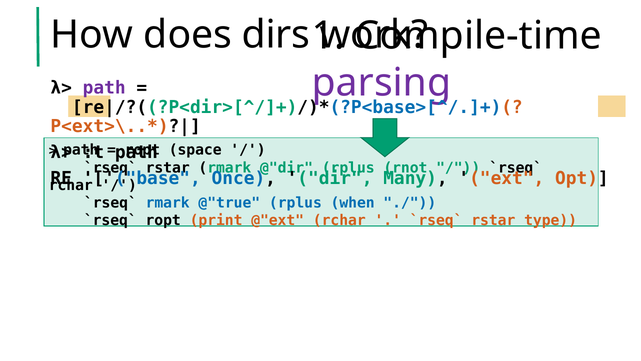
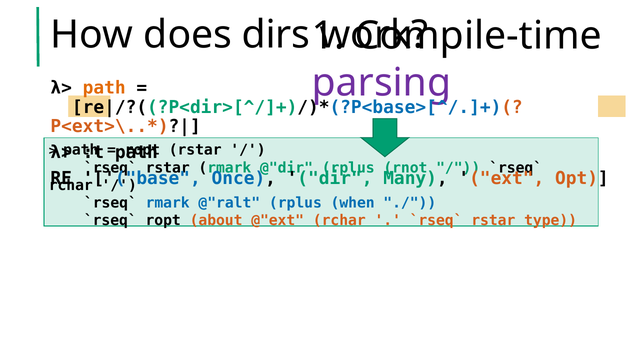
path at (104, 88) colour: purple -> orange
space at (195, 150): space -> rstar
@"true: @"true -> @"ralt
print: print -> about
